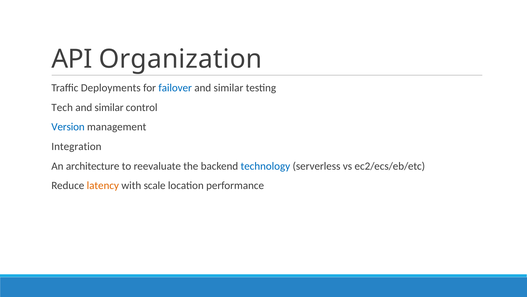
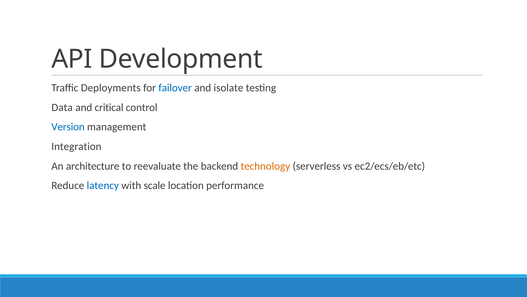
Organization: Organization -> Development
similar at (228, 88): similar -> isolate
Tech: Tech -> Data
similar at (109, 107): similar -> critical
technology colour: blue -> orange
latency colour: orange -> blue
